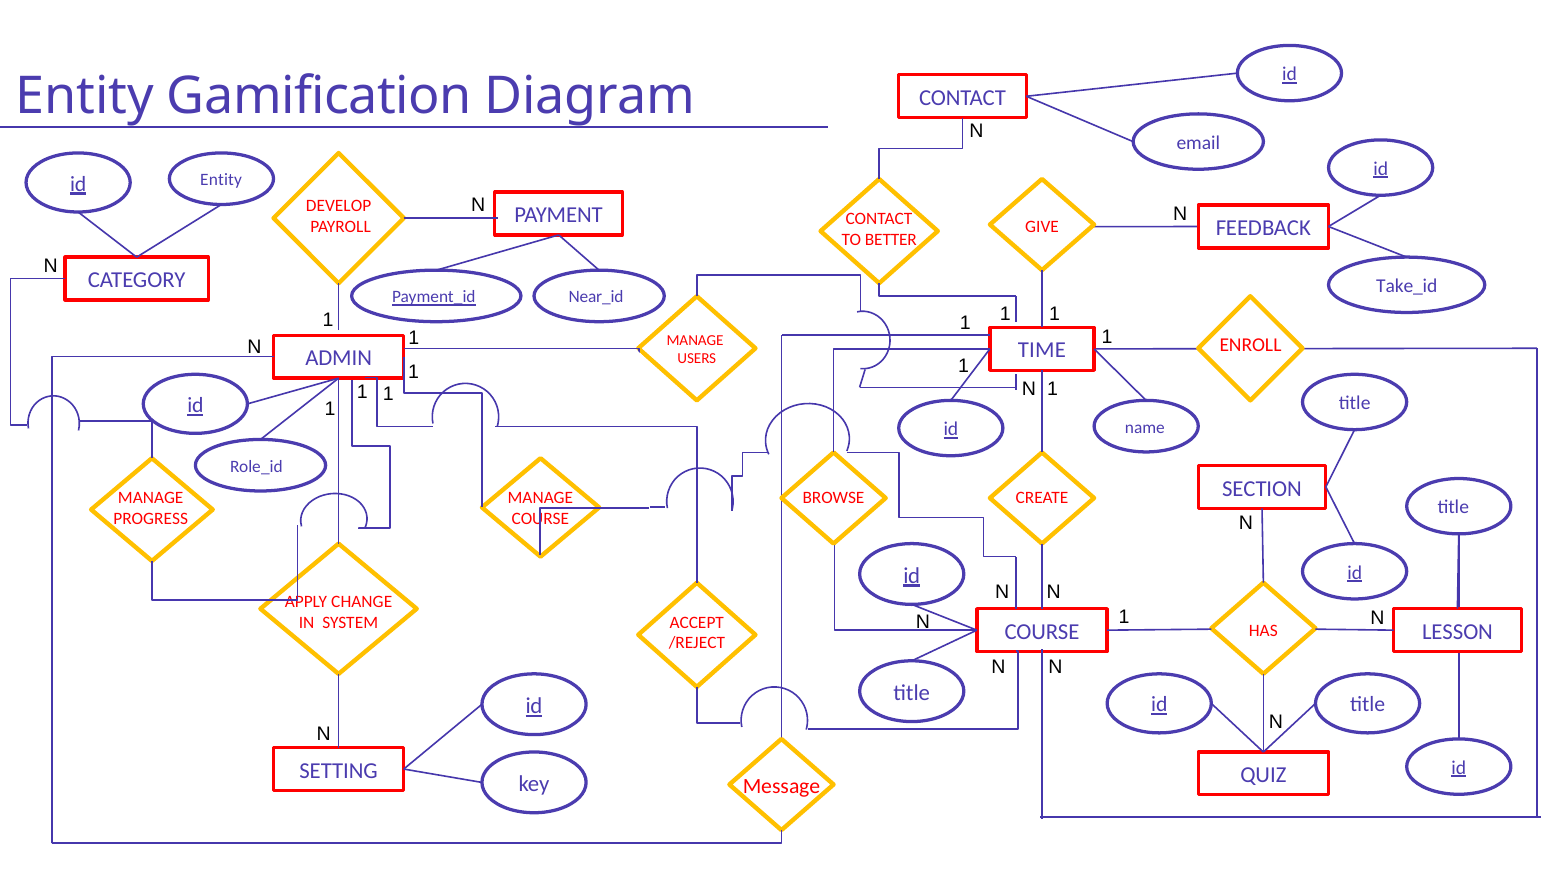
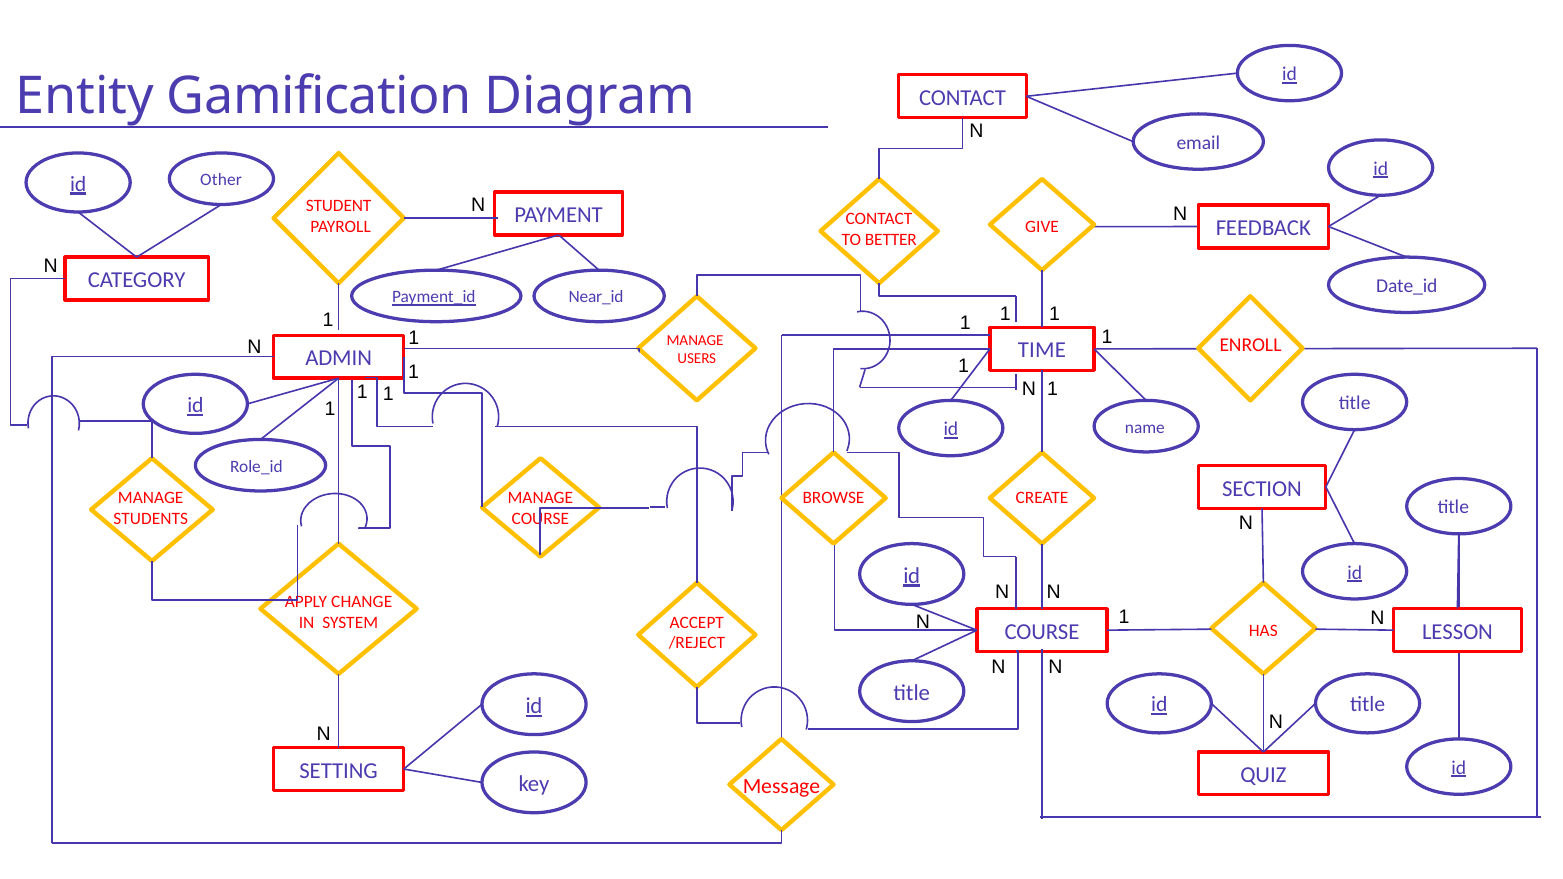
Entity at (221, 180): Entity -> Other
DEVELOP: DEVELOP -> STUDENT
Take_id: Take_id -> Date_id
PROGRESS: PROGRESS -> STUDENTS
